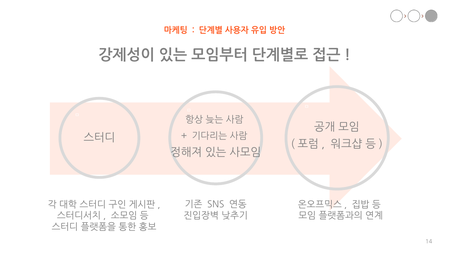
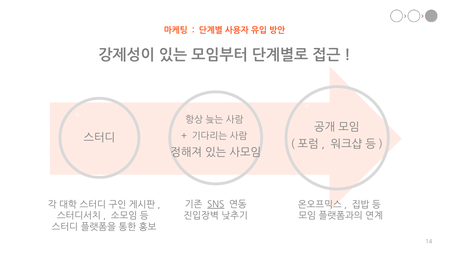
SNS underline: none -> present
